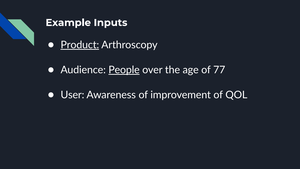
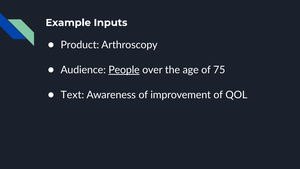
Product underline: present -> none
77: 77 -> 75
User: User -> Text
